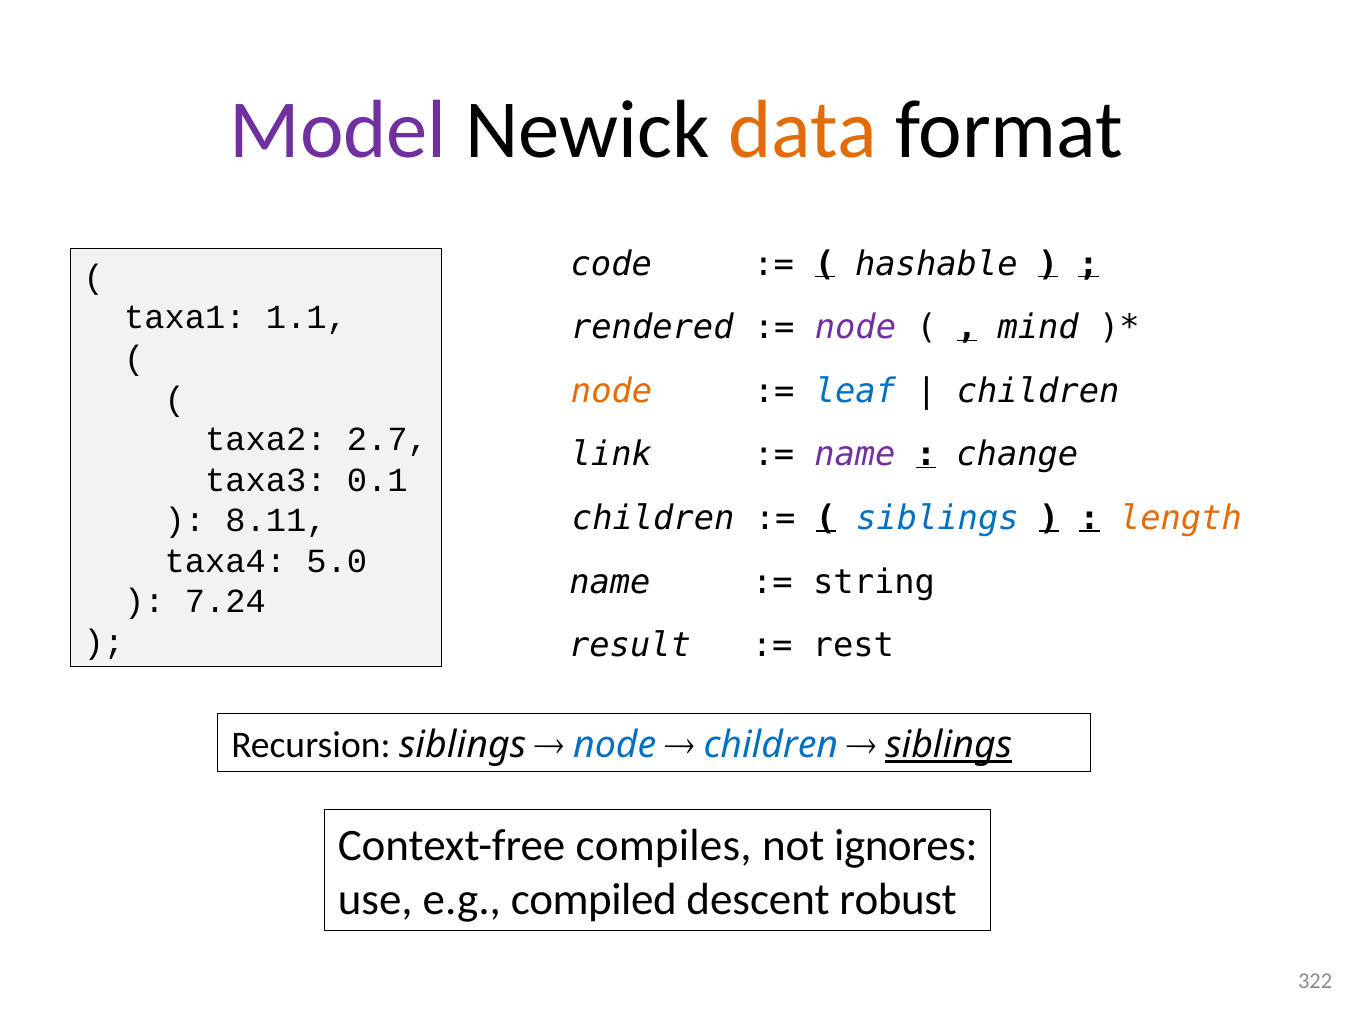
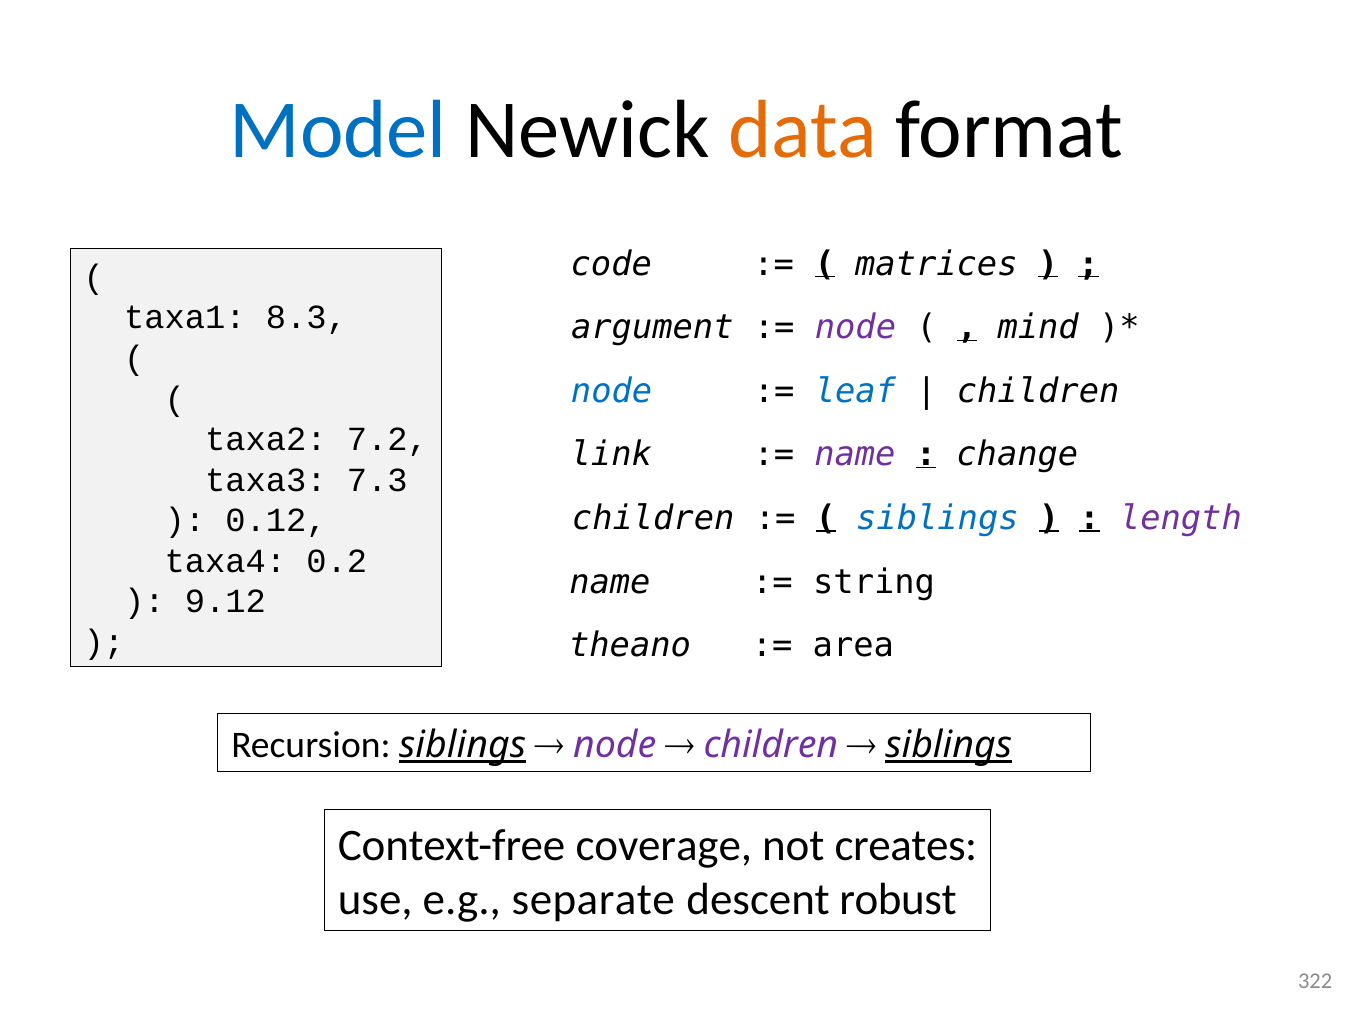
Model colour: purple -> blue
hashable: hashable -> matrices
1.1: 1.1 -> 8.3
rendered: rendered -> argument
node at (612, 391) colour: orange -> blue
2.7: 2.7 -> 7.2
0.1: 0.1 -> 7.3
length colour: orange -> purple
8.11: 8.11 -> 0.12
5.0: 5.0 -> 0.2
7.24: 7.24 -> 9.12
result: result -> theano
rest: rest -> area
siblings at (463, 745) underline: none -> present
node at (615, 745) colour: blue -> purple
children at (771, 745) colour: blue -> purple
compiles: compiles -> coverage
ignores: ignores -> creates
compiled: compiled -> separate
